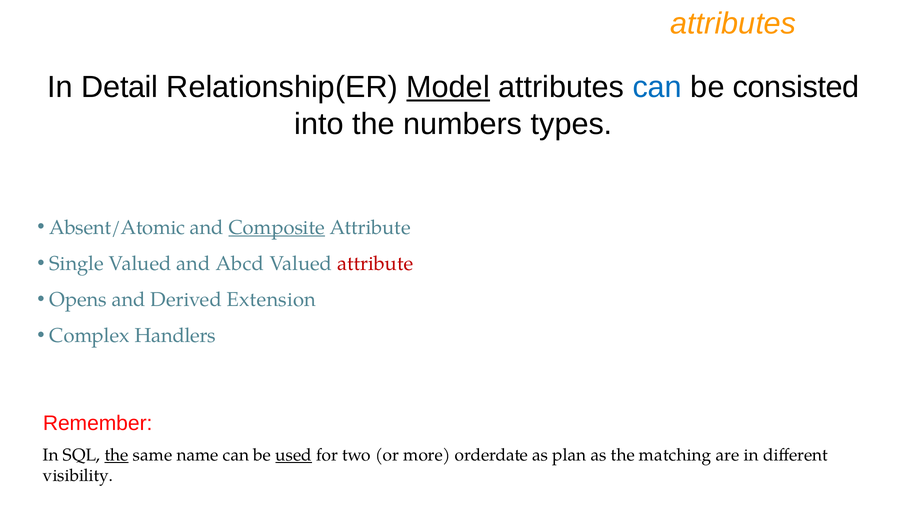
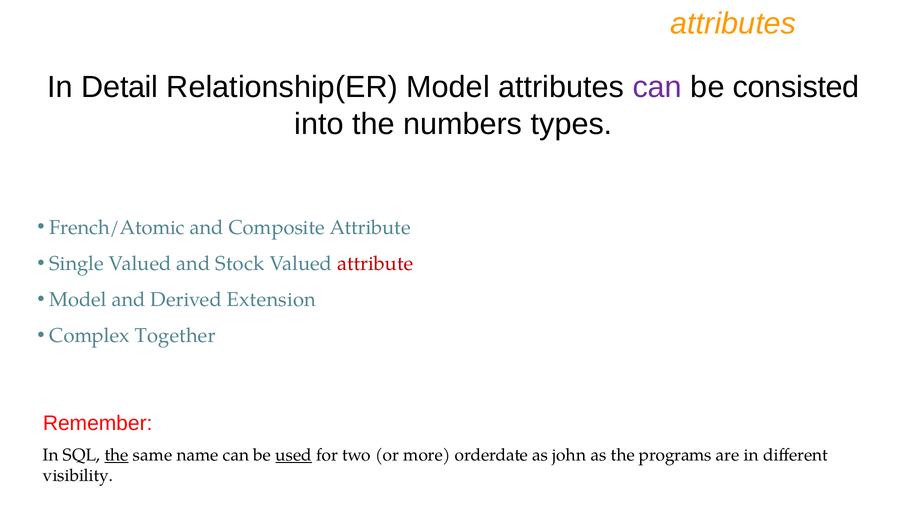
Model at (448, 87) underline: present -> none
can at (657, 87) colour: blue -> purple
Absent/Atomic: Absent/Atomic -> French/Atomic
Composite underline: present -> none
Abcd: Abcd -> Stock
Opens at (78, 300): Opens -> Model
Handlers: Handlers -> Together
plan: plan -> john
matching: matching -> programs
